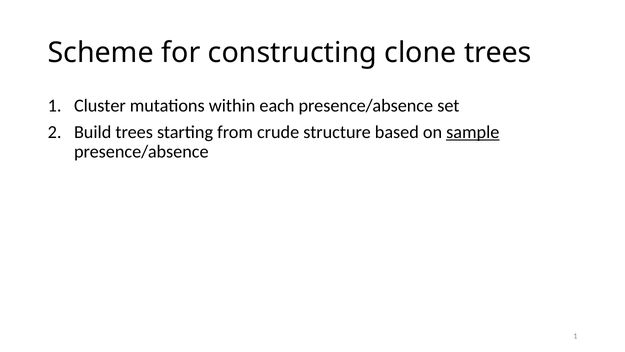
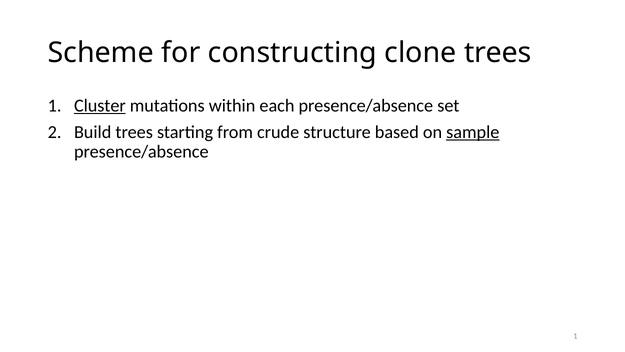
Cluster underline: none -> present
